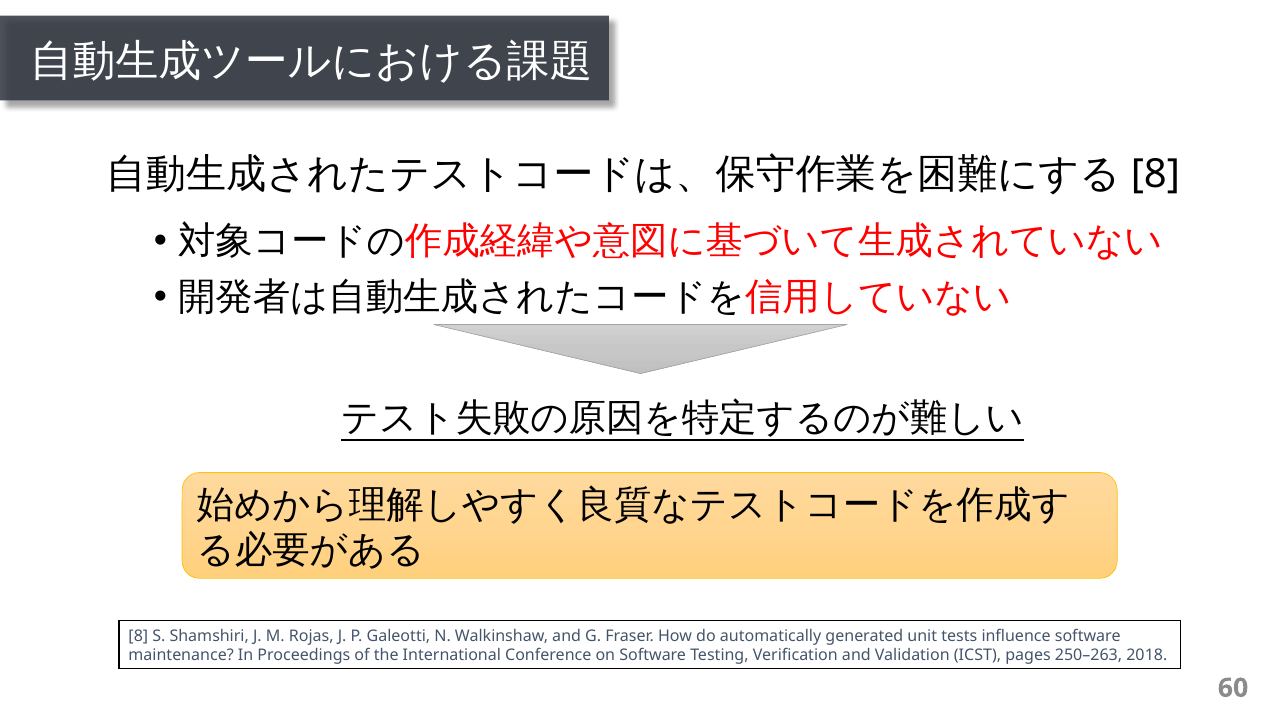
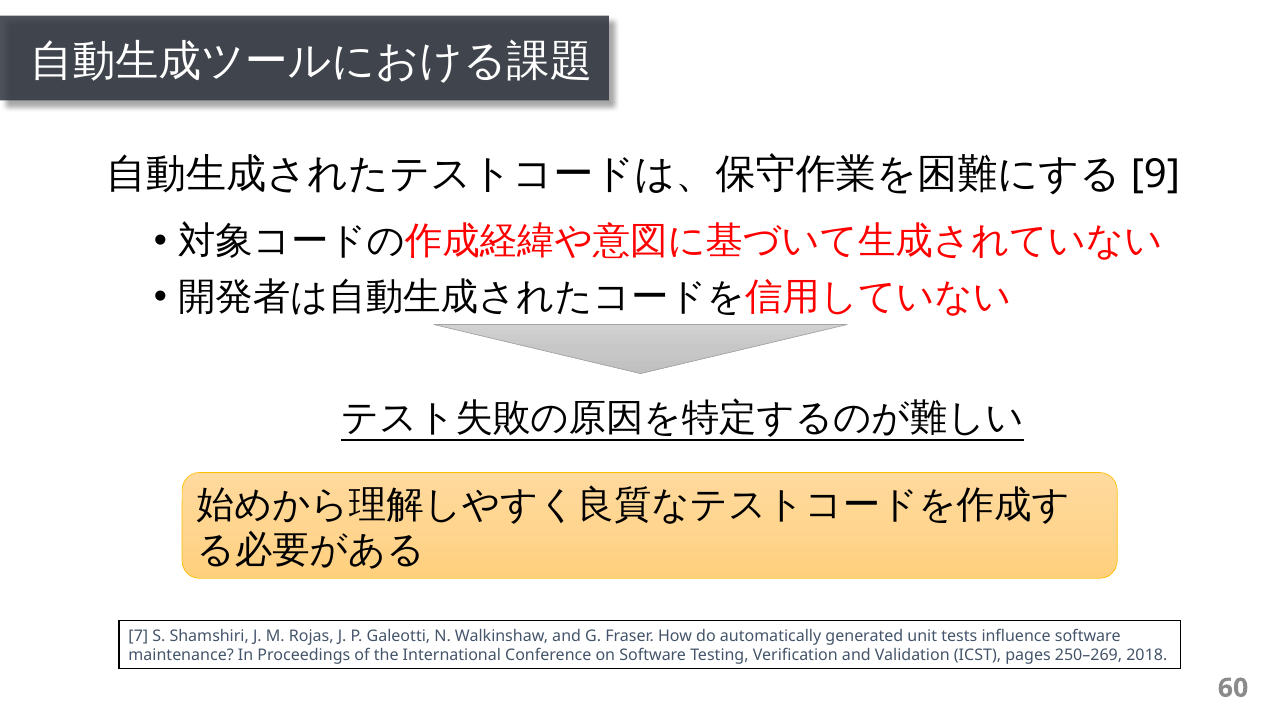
8 at (1155, 175): 8 -> 9
8 at (138, 636): 8 -> 7
250–263: 250–263 -> 250–269
